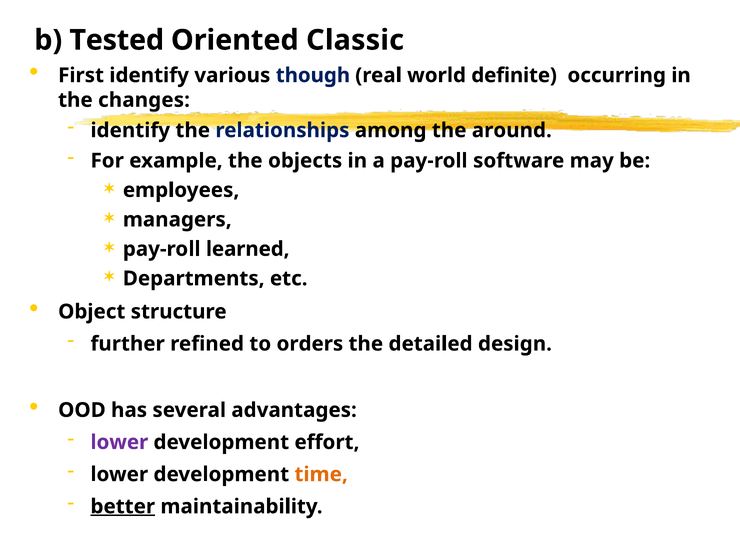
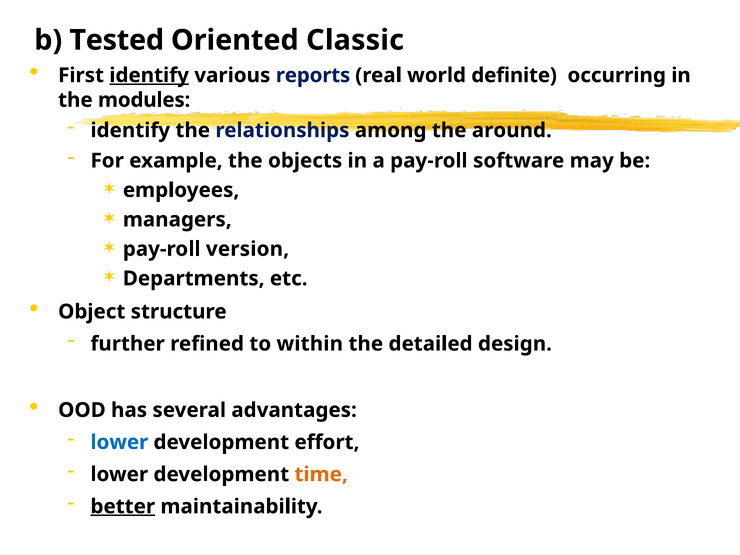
identify at (149, 75) underline: none -> present
though: though -> reports
changes: changes -> modules
learned: learned -> version
orders: orders -> within
lower at (119, 442) colour: purple -> blue
